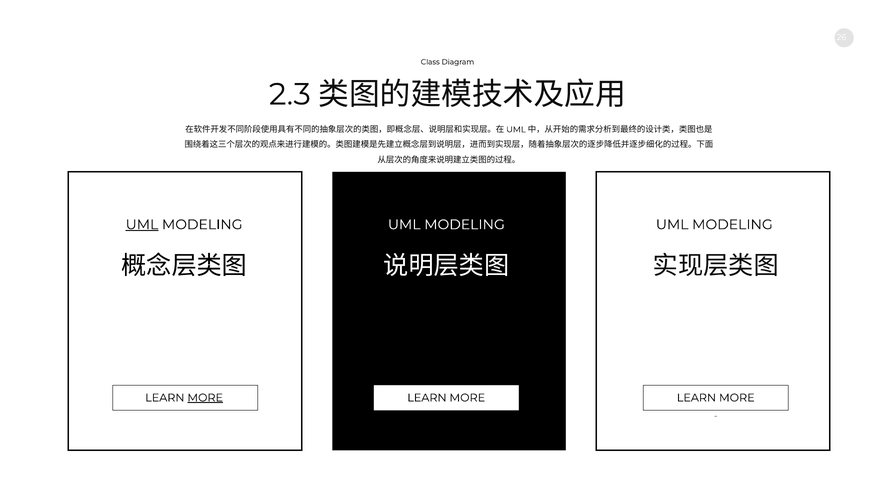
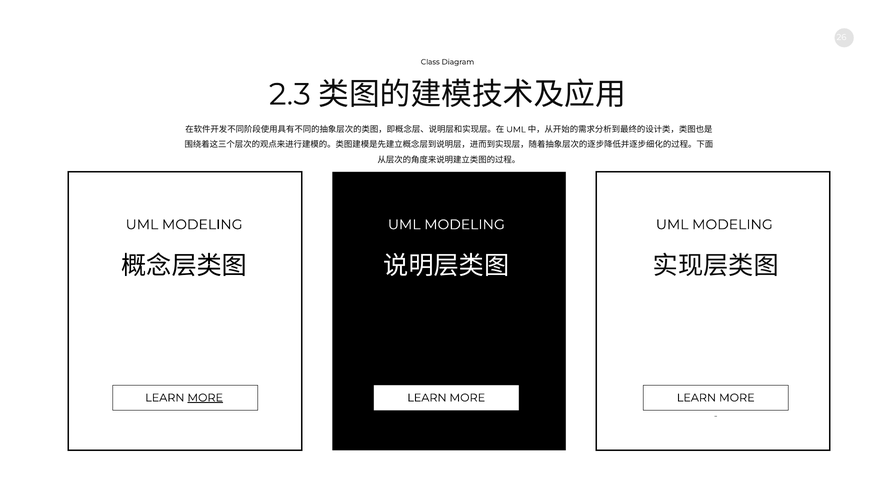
UML at (142, 225) underline: present -> none
